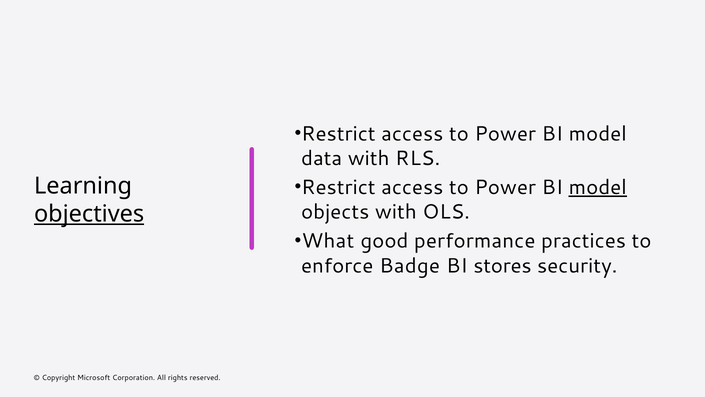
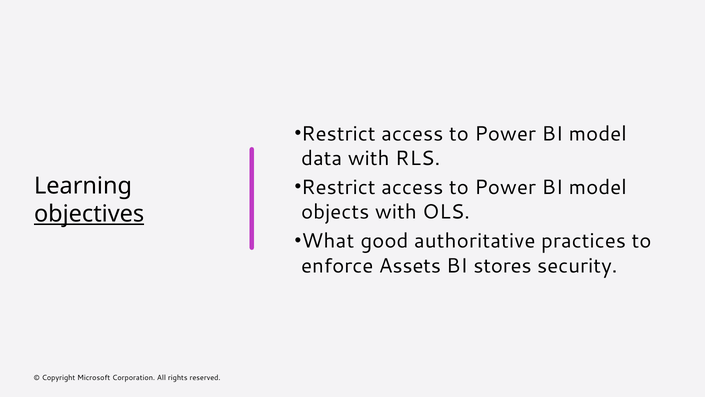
model at (598, 187) underline: present -> none
performance: performance -> authoritative
Badge: Badge -> Assets
